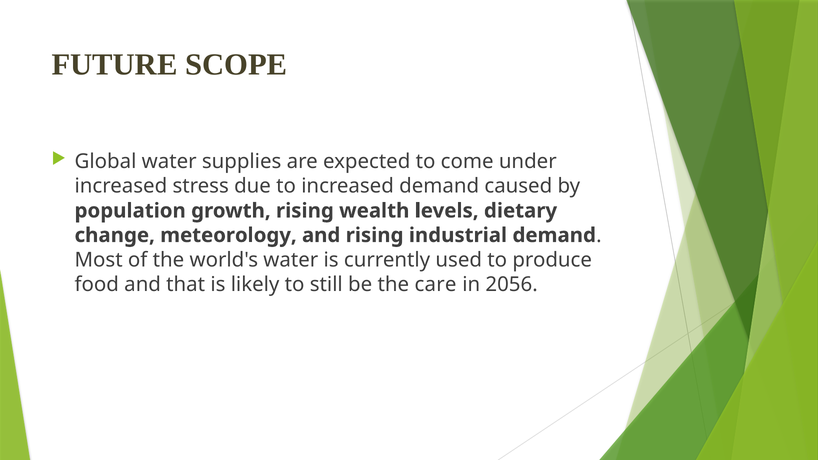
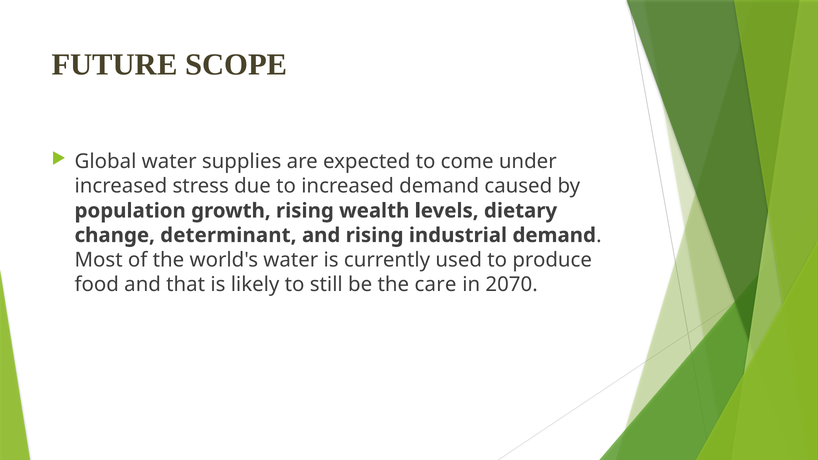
meteorology: meteorology -> determinant
2056: 2056 -> 2070
